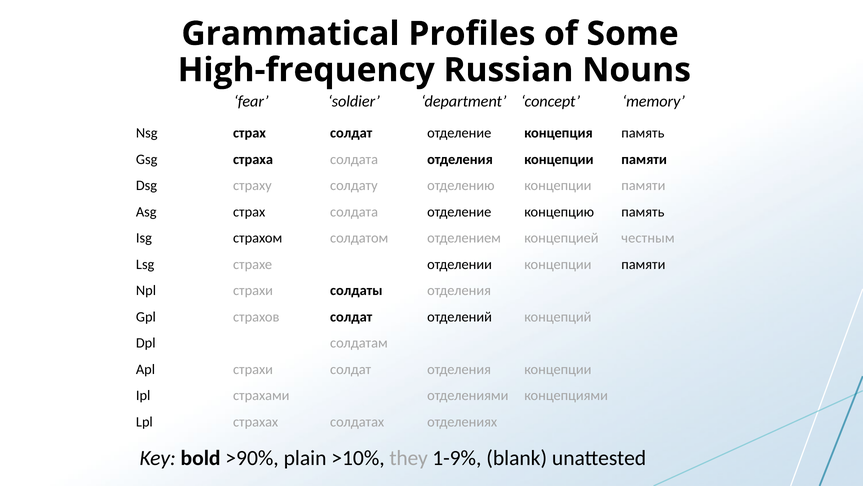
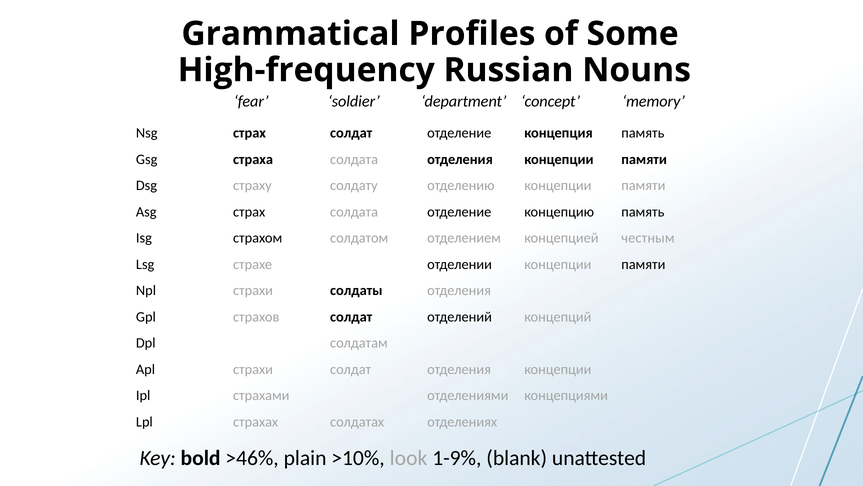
>90%: >90% -> >46%
they: they -> look
